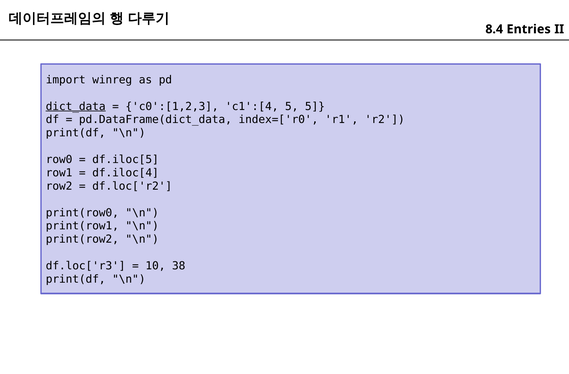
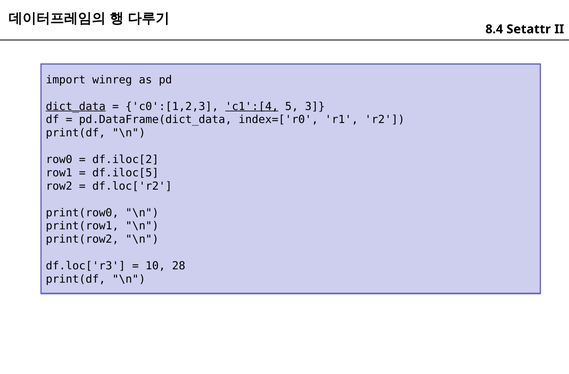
Entries: Entries -> Setattr
c1':[4 underline: none -> present
5 5: 5 -> 3
df.iloc[5: df.iloc[5 -> df.iloc[2
df.iloc[4: df.iloc[4 -> df.iloc[5
38: 38 -> 28
